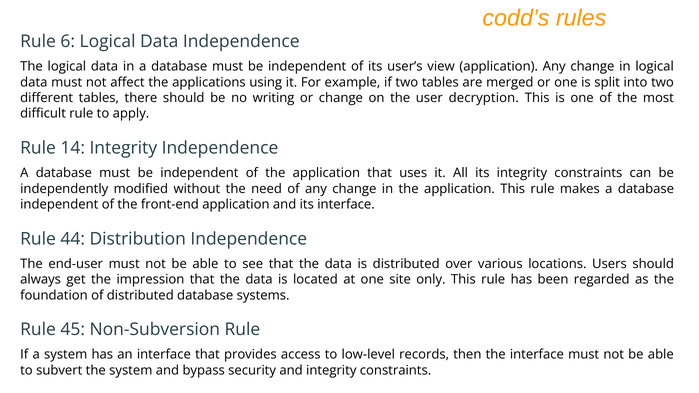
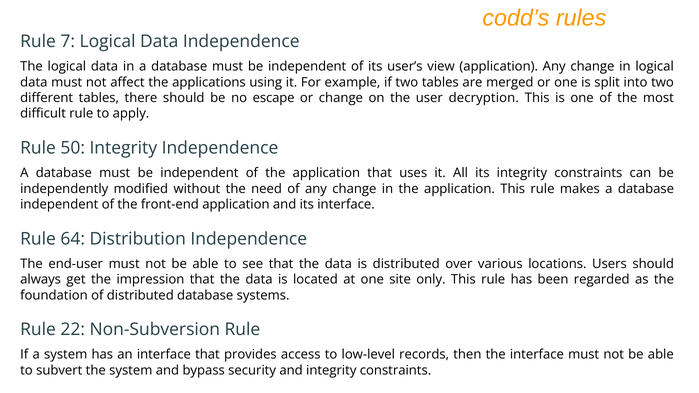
6: 6 -> 7
writing: writing -> escape
14: 14 -> 50
44: 44 -> 64
45: 45 -> 22
